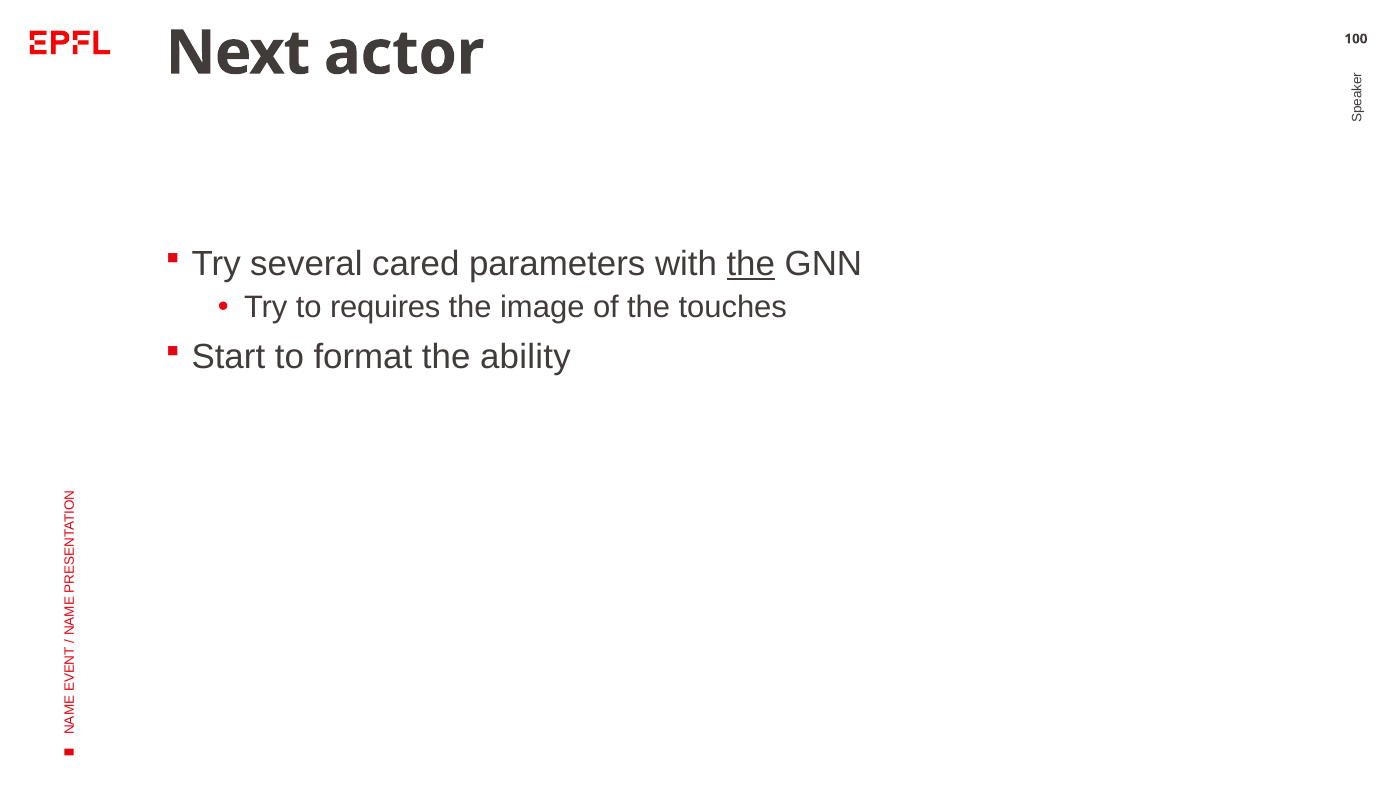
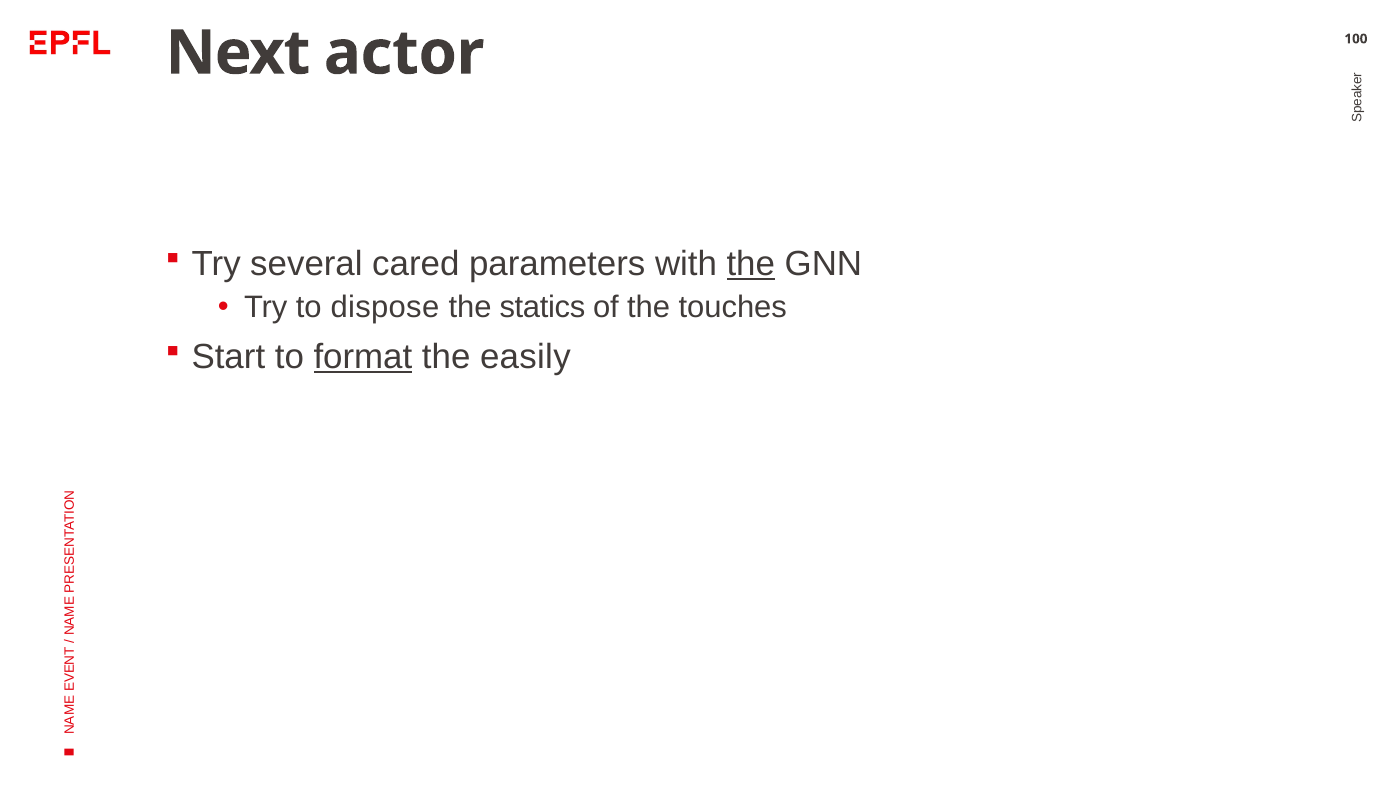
requires: requires -> dispose
image: image -> statics
format underline: none -> present
ability: ability -> easily
